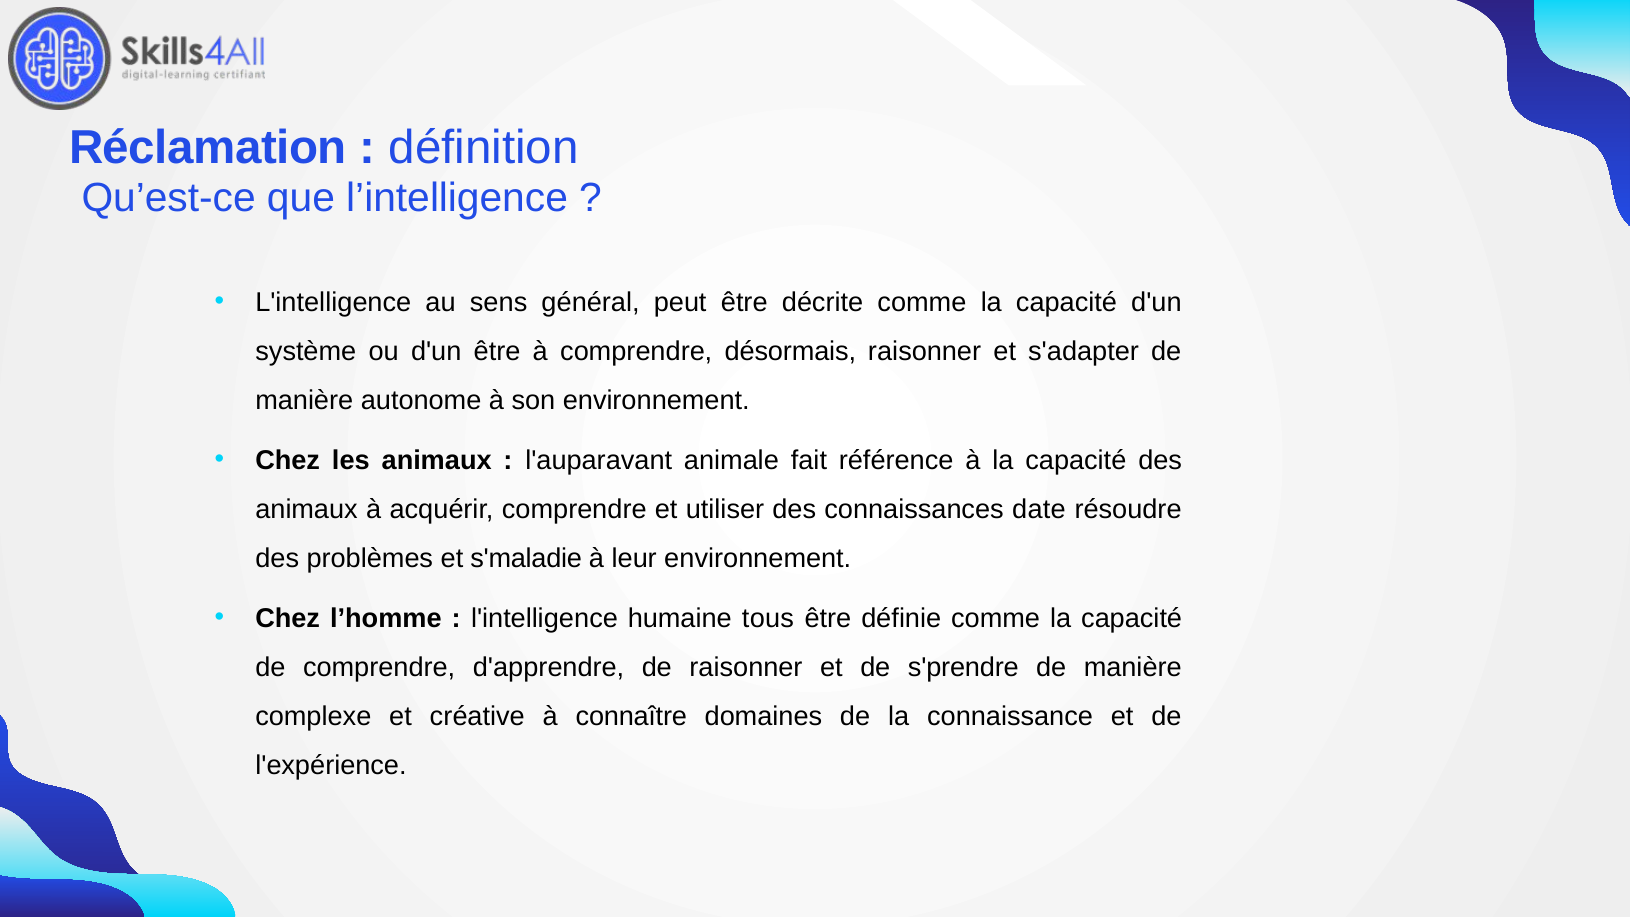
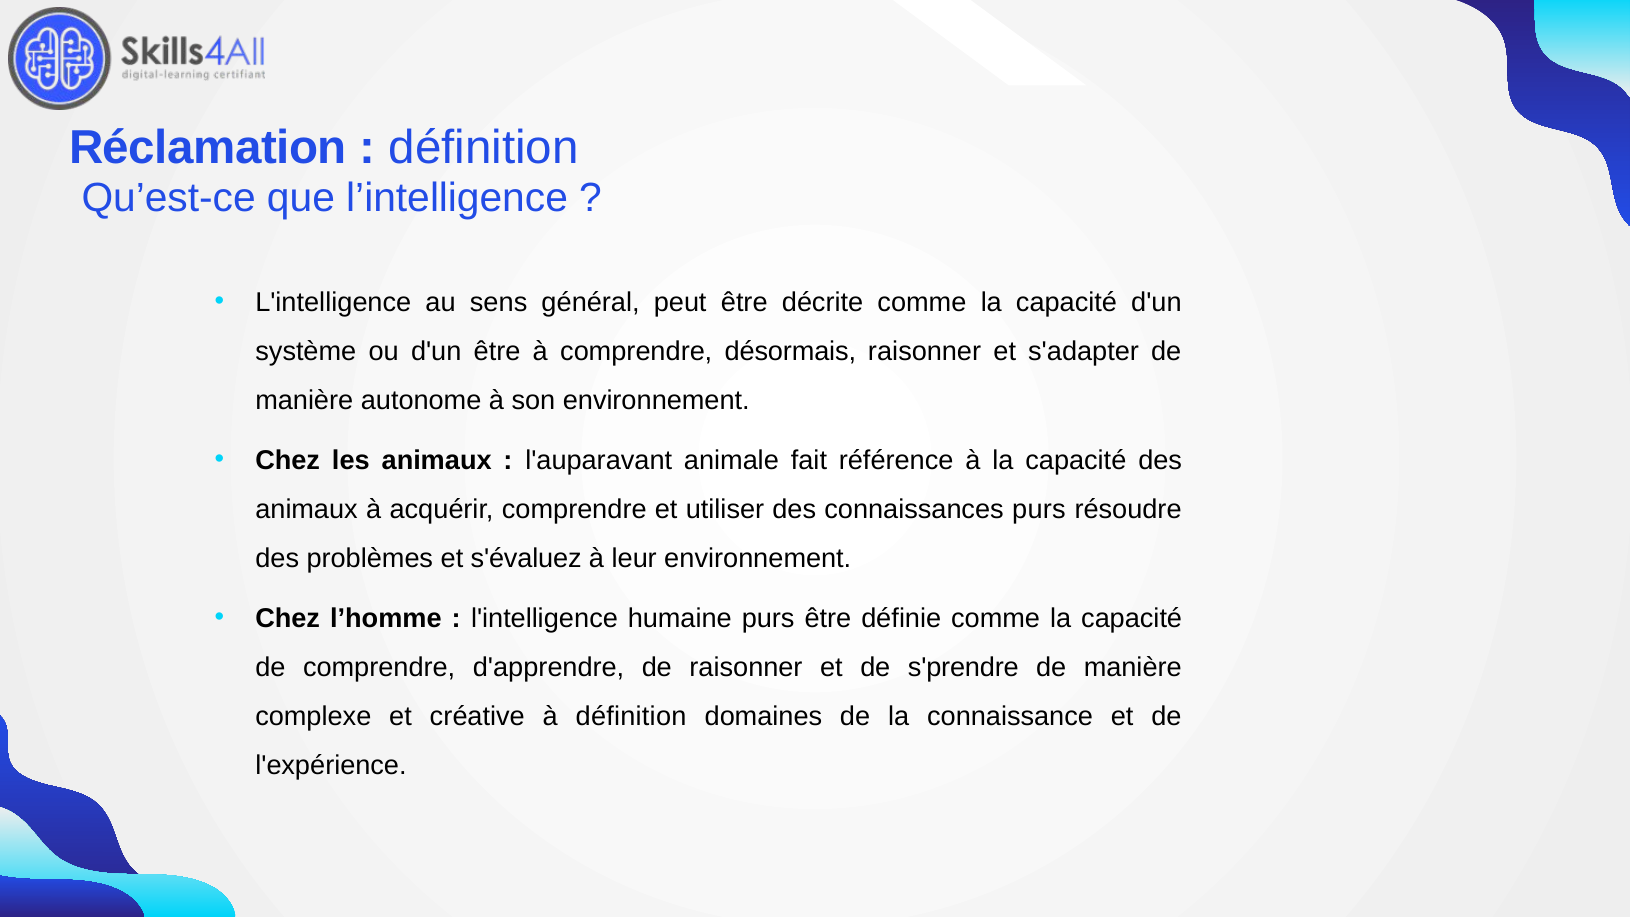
connaissances date: date -> purs
s'maladie: s'maladie -> s'évaluez
humaine tous: tous -> purs
à connaître: connaître -> définition
